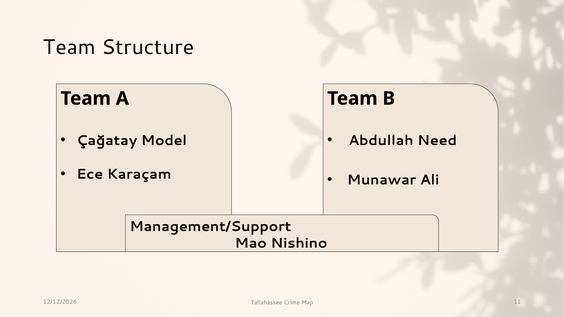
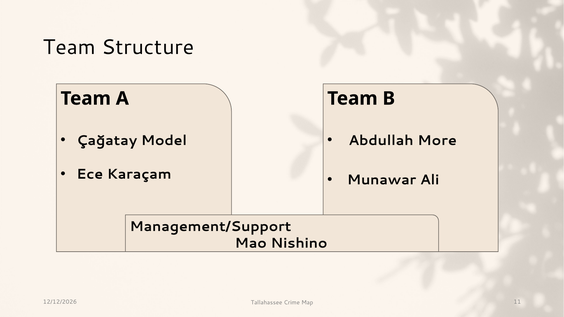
Need: Need -> More
